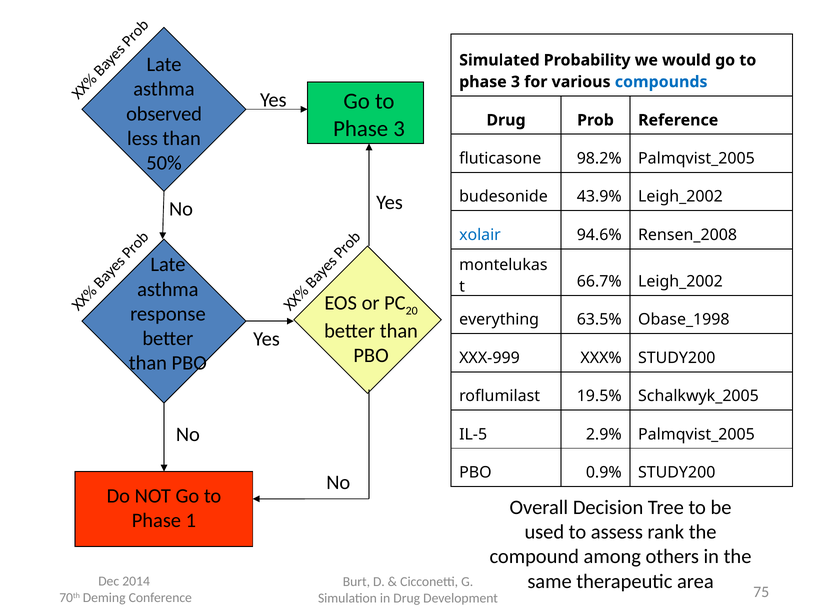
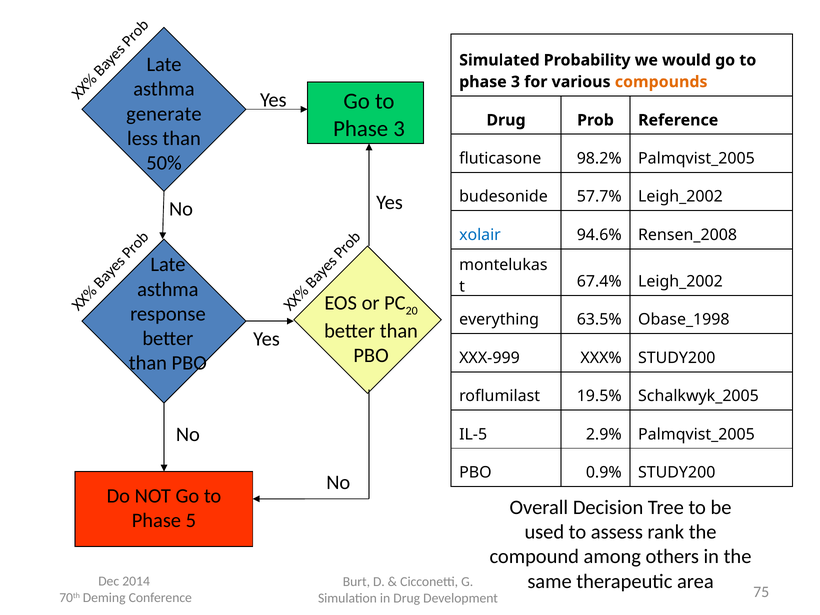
compounds colour: blue -> orange
observed: observed -> generate
43.9%: 43.9% -> 57.7%
66.7%: 66.7% -> 67.4%
1: 1 -> 5
